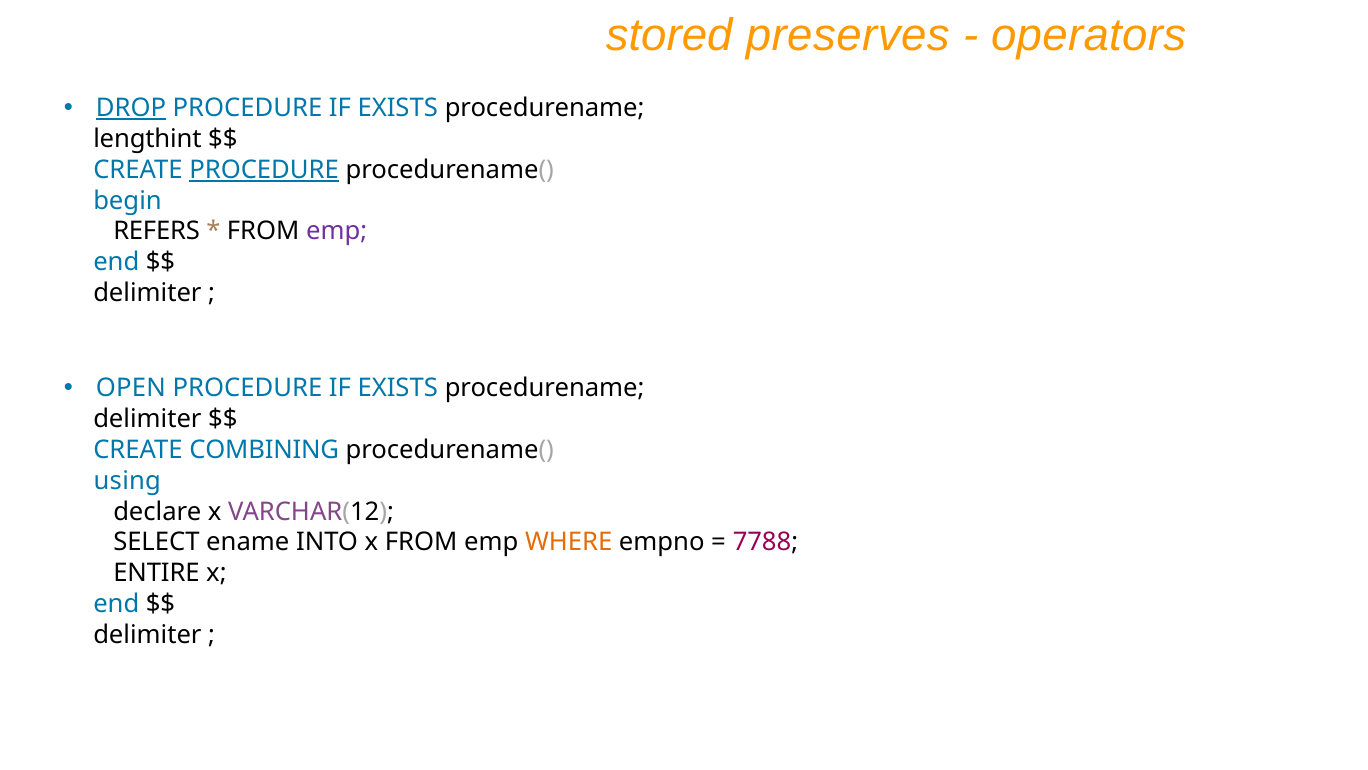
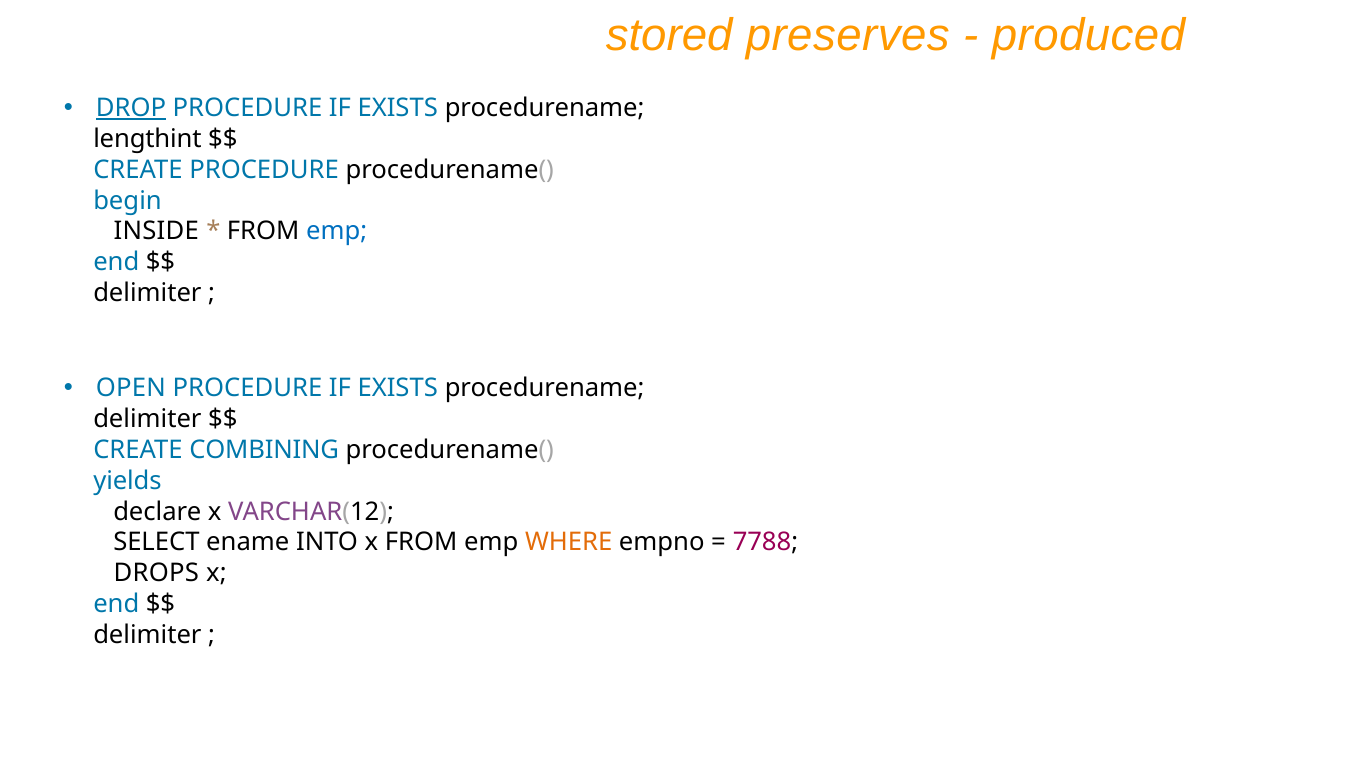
operators: operators -> produced
PROCEDURE at (264, 170) underline: present -> none
REFERS: REFERS -> INSIDE
emp at (337, 231) colour: purple -> blue
using: using -> yields
ENTIRE: ENTIRE -> DROPS
